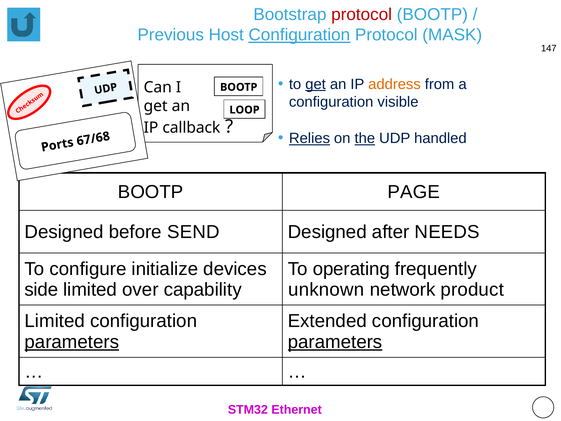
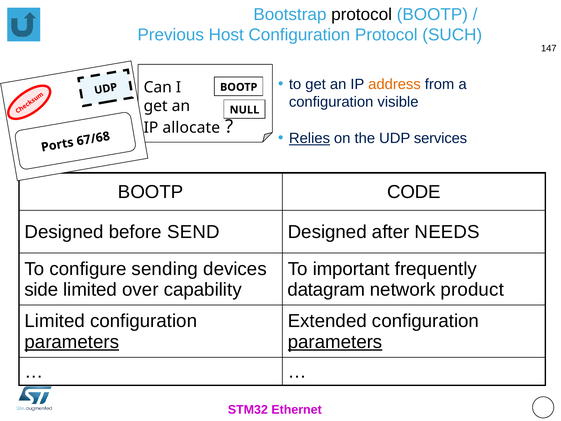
protocol at (362, 14) colour: red -> black
Configuration at (299, 35) underline: present -> none
MASK: MASK -> SUCH
get at (316, 84) underline: present -> none
LOOP: LOOP -> NULL
callback: callback -> allocate
the underline: present -> none
handled: handled -> services
PAGE: PAGE -> CODE
initialize: initialize -> sending
operating: operating -> important
unknown: unknown -> datagram
